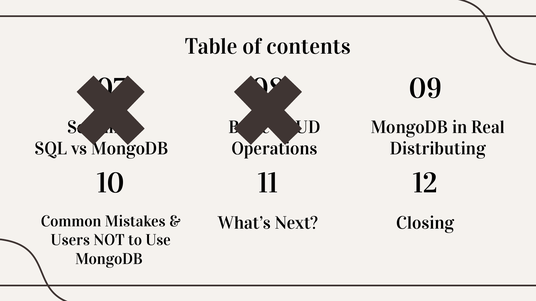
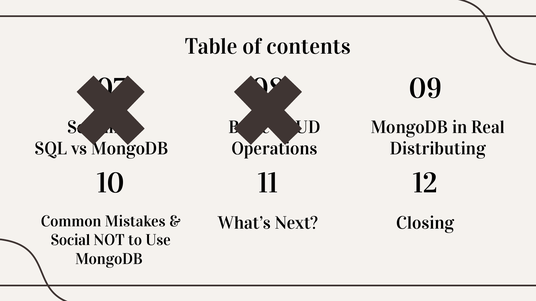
Users: Users -> Social
